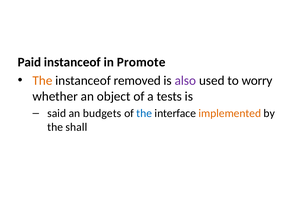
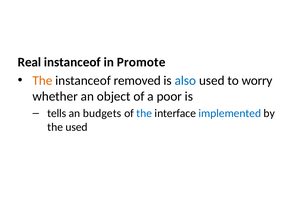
Paid: Paid -> Real
also colour: purple -> blue
tests: tests -> poor
said: said -> tells
implemented colour: orange -> blue
the shall: shall -> used
